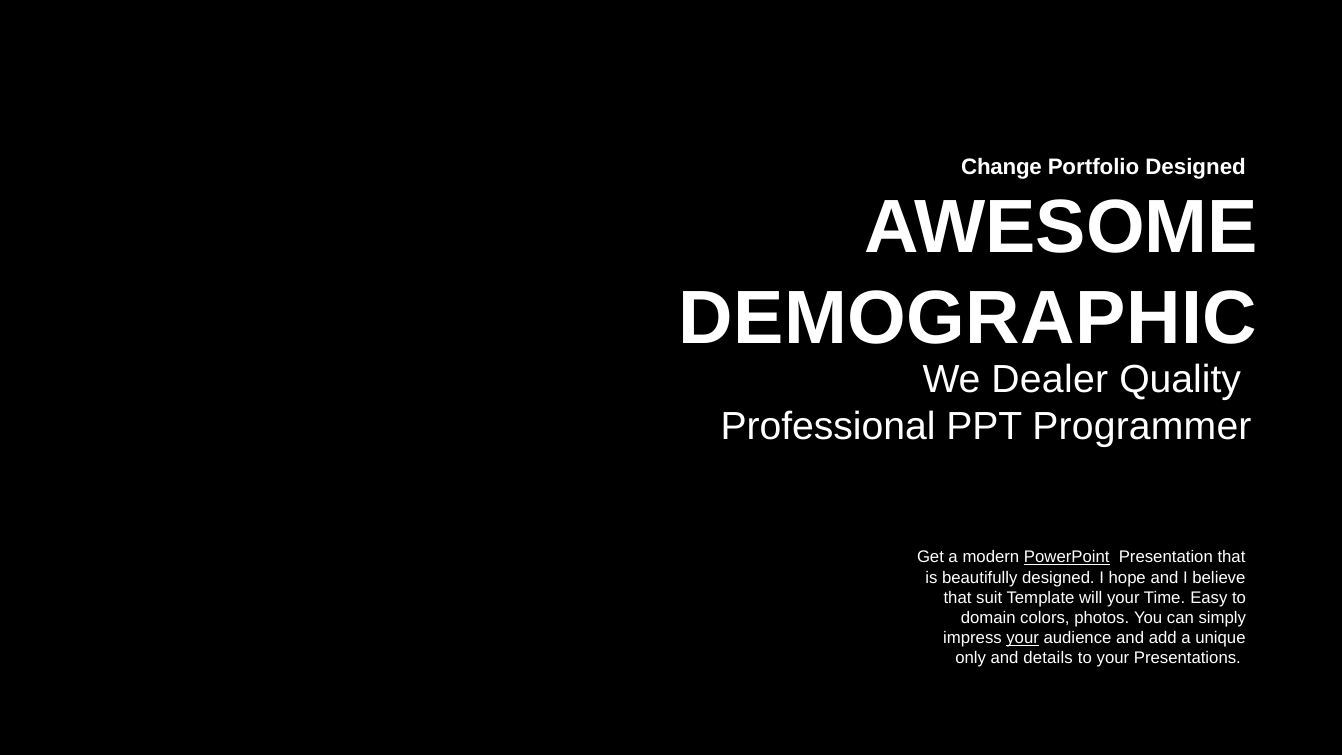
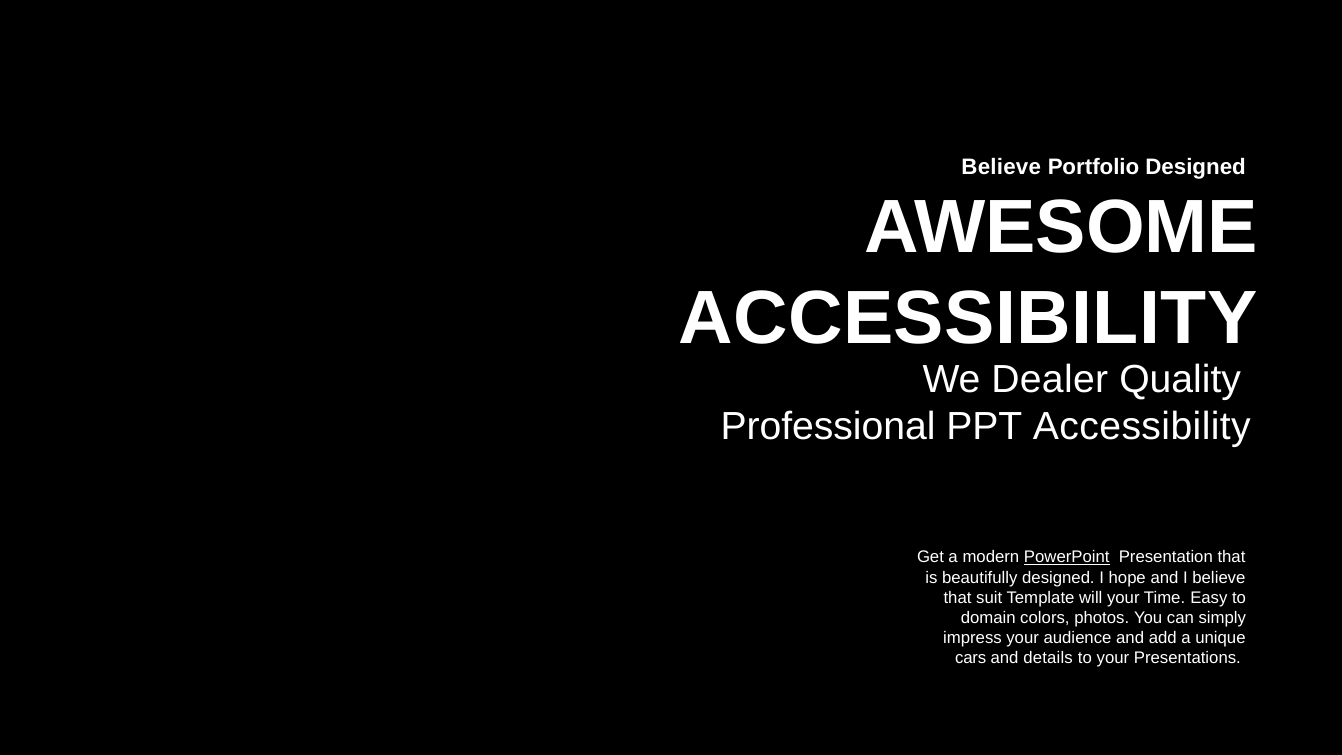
Change at (1001, 168): Change -> Believe
DEMOGRAPHIC at (968, 318): DEMOGRAPHIC -> ACCESSIBILITY
PPT Programmer: Programmer -> Accessibility
your at (1023, 638) underline: present -> none
only: only -> cars
